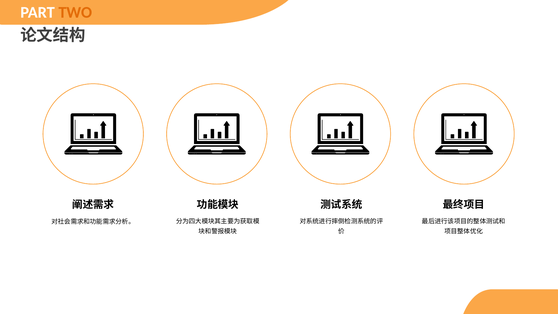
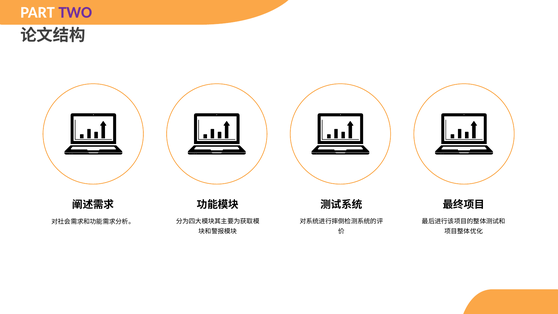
TWO colour: orange -> purple
